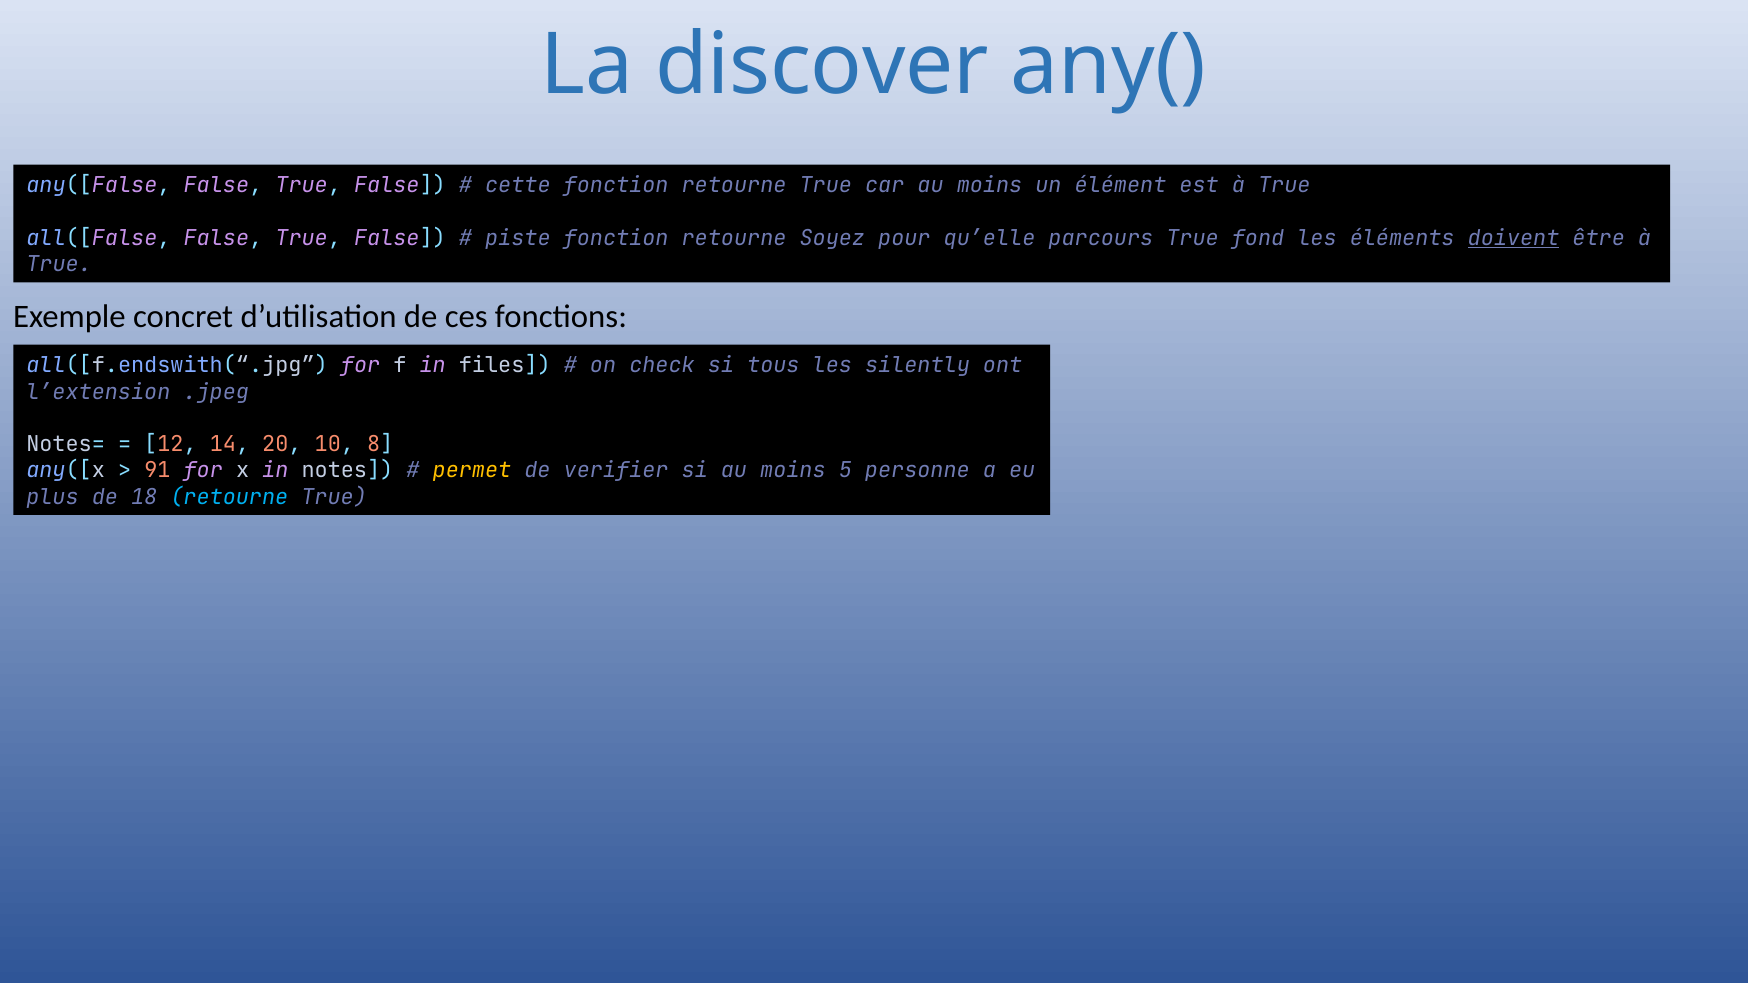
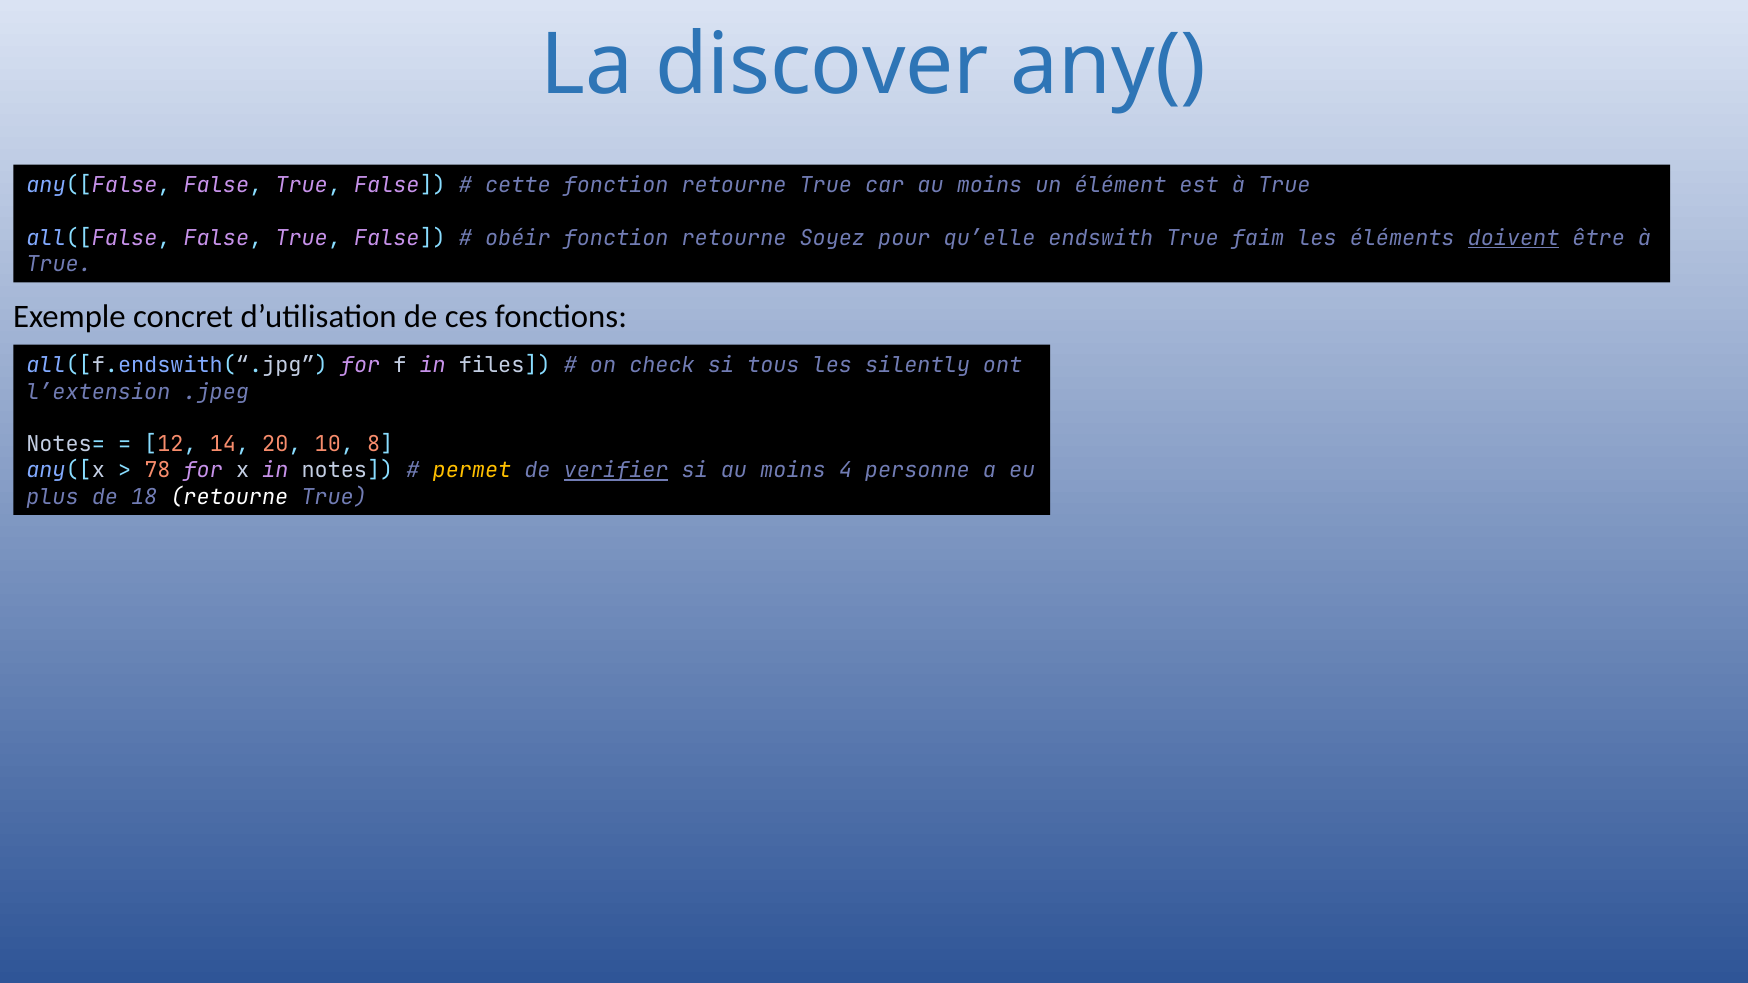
piste: piste -> obéir
parcours: parcours -> endswith
fond: fond -> faim
91: 91 -> 78
verifier underline: none -> present
5: 5 -> 4
retourne at (229, 497) colour: light blue -> white
